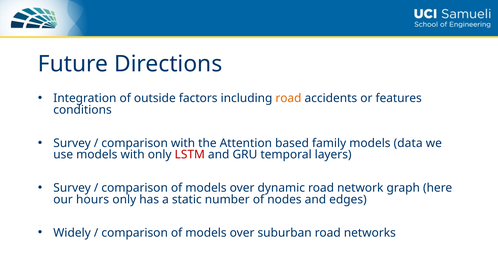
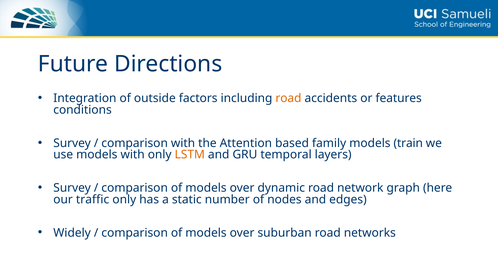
data: data -> train
LSTM colour: red -> orange
hours: hours -> traffic
